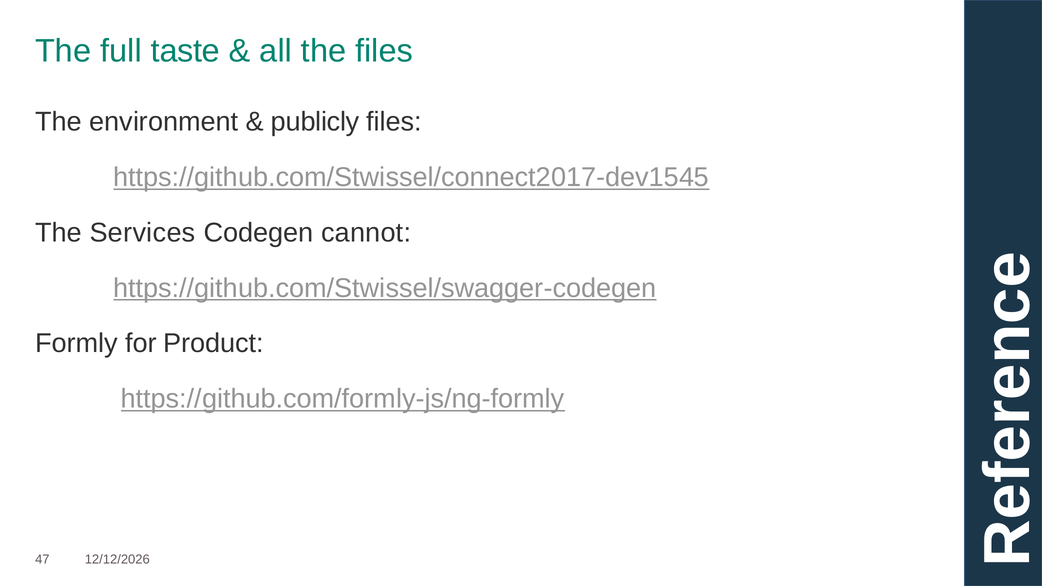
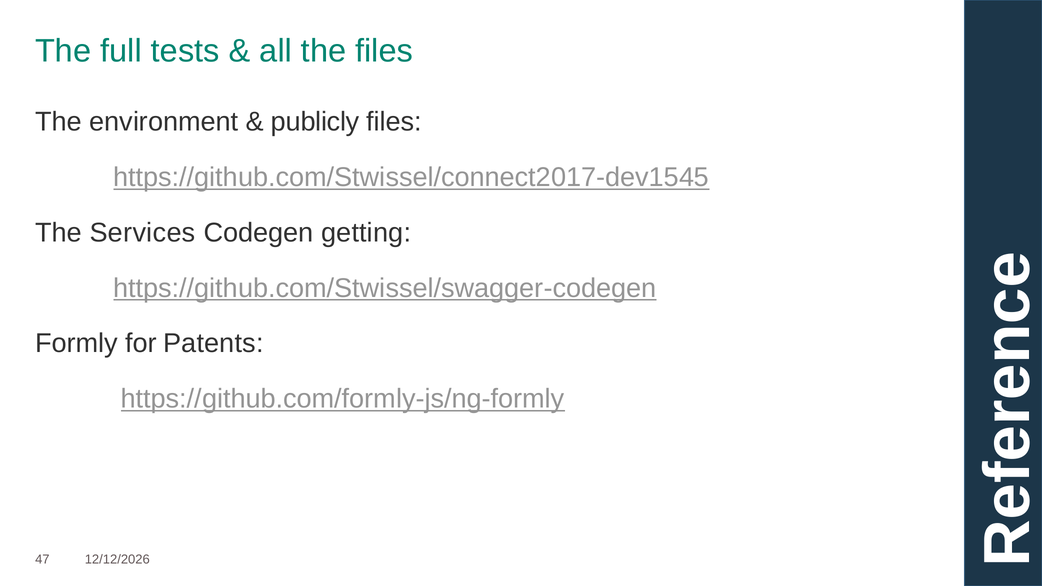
taste: taste -> tests
cannot: cannot -> getting
Product: Product -> Patents
